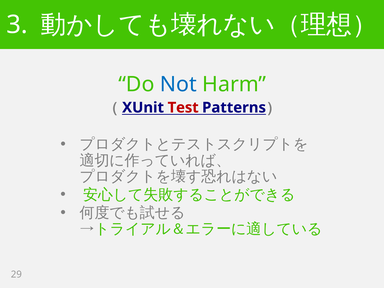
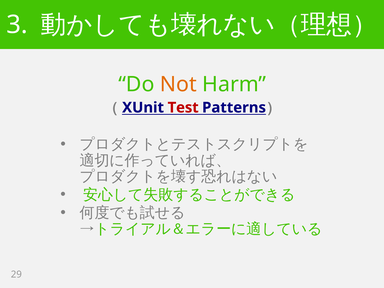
Not colour: blue -> orange
